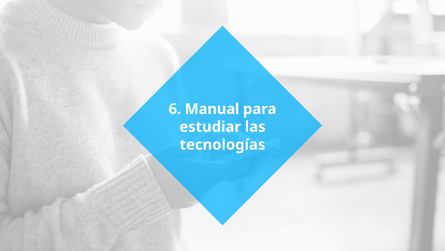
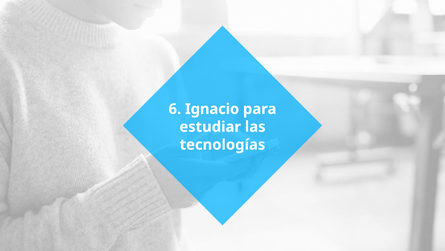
Manual: Manual -> Ignacio
